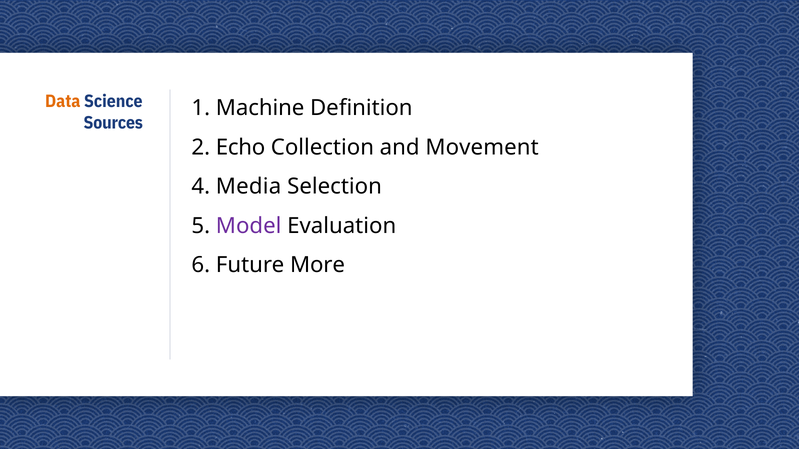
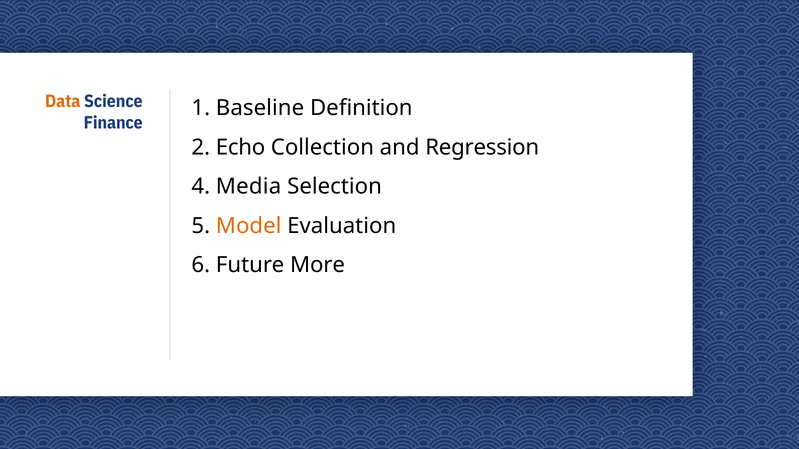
Machine: Machine -> Baseline
Sources: Sources -> Finance
Movement: Movement -> Regression
Model colour: purple -> orange
